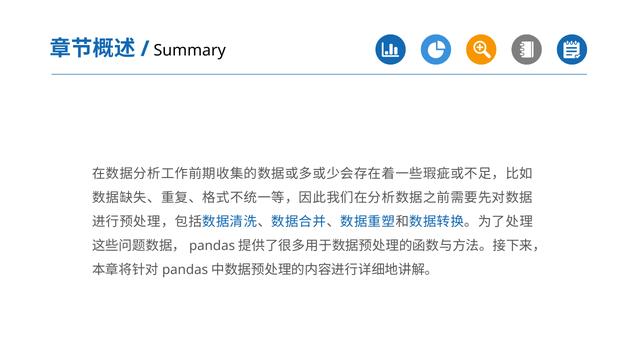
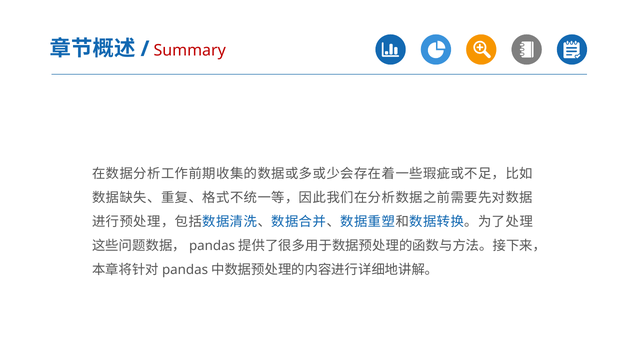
Summary colour: black -> red
